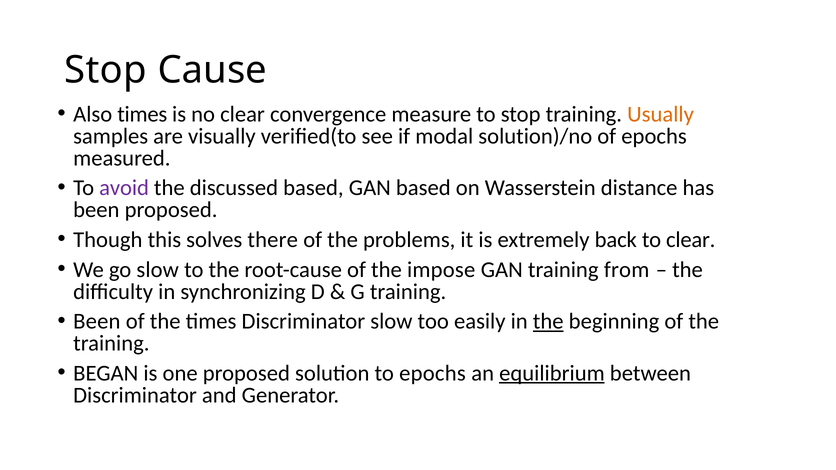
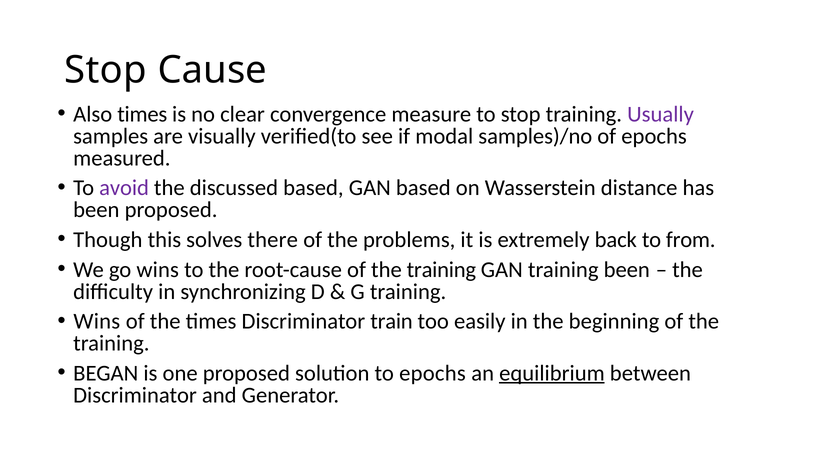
Usually colour: orange -> purple
solution)/no: solution)/no -> samples)/no
to clear: clear -> from
go slow: slow -> wins
root-cause of the impose: impose -> training
training from: from -> been
Been at (97, 322): Been -> Wins
Discriminator slow: slow -> train
the at (548, 322) underline: present -> none
